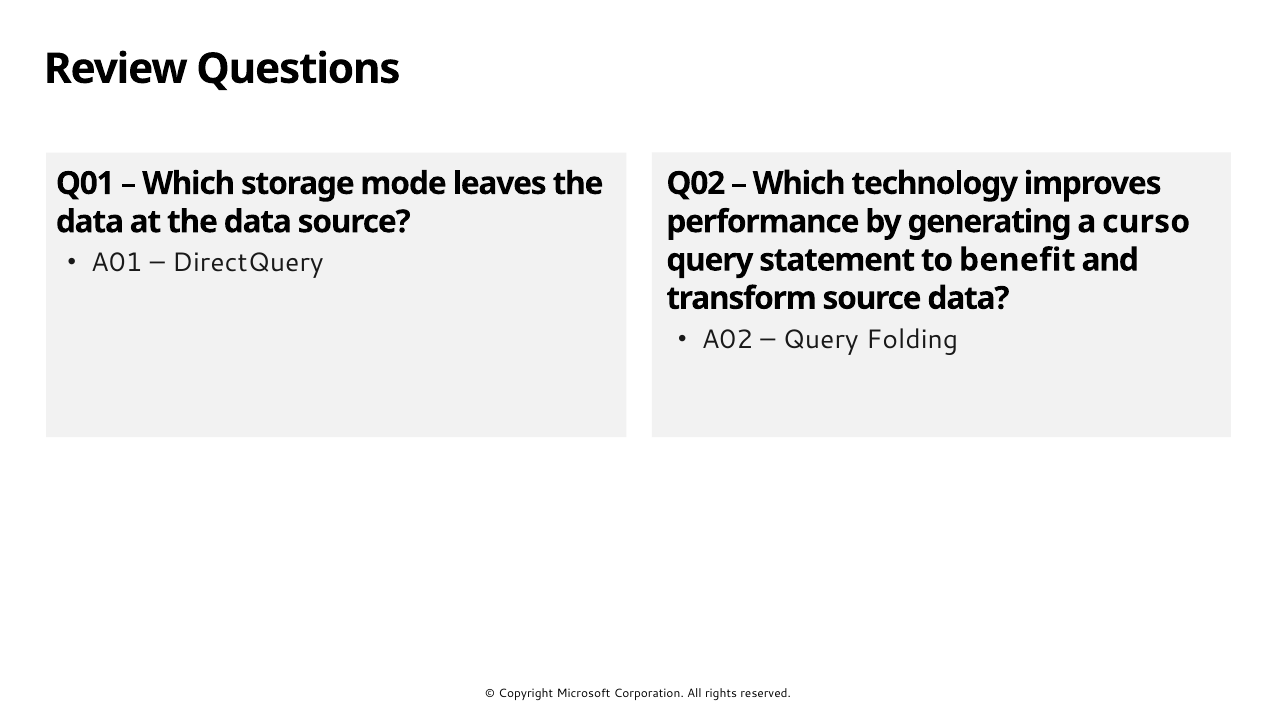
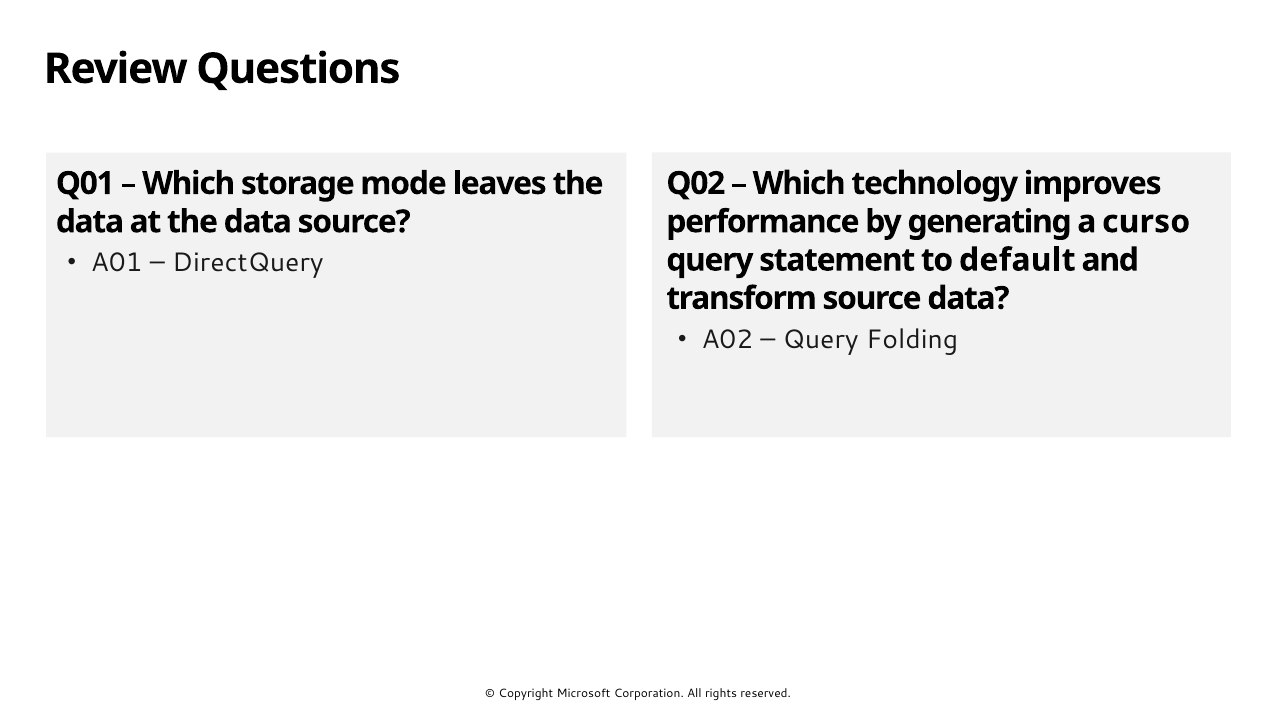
benefit: benefit -> default
